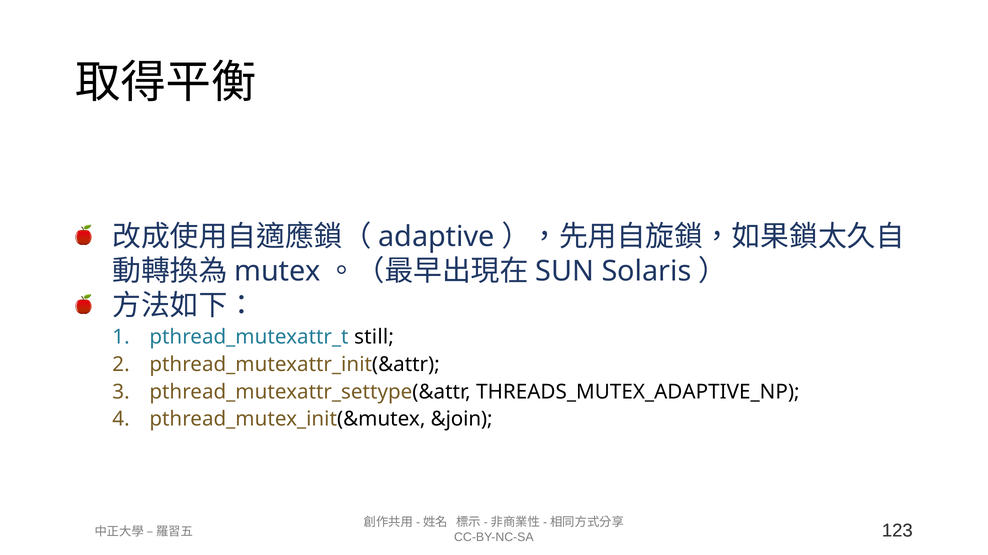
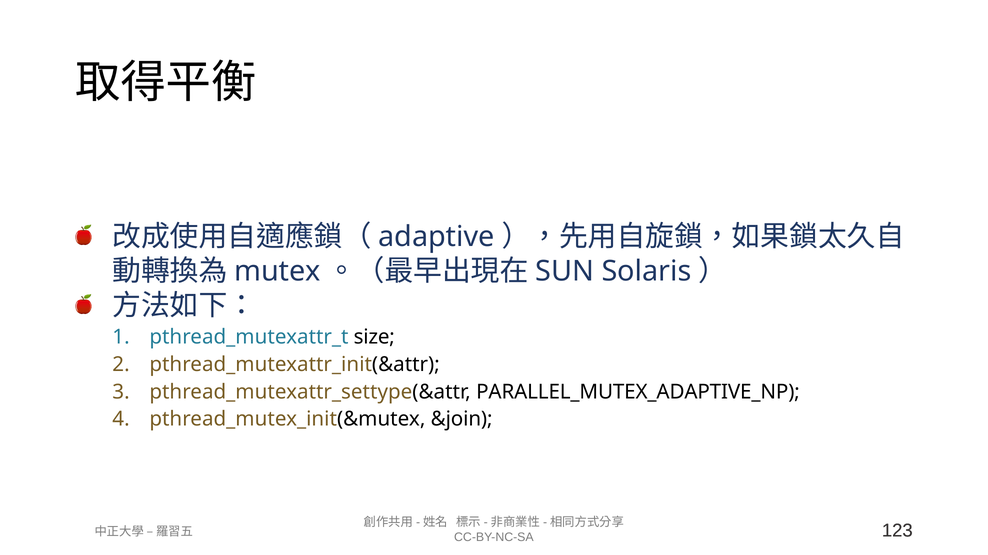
still: still -> size
THREADS_MUTEX_ADAPTIVE_NP: THREADS_MUTEX_ADAPTIVE_NP -> PARALLEL_MUTEX_ADAPTIVE_NP
